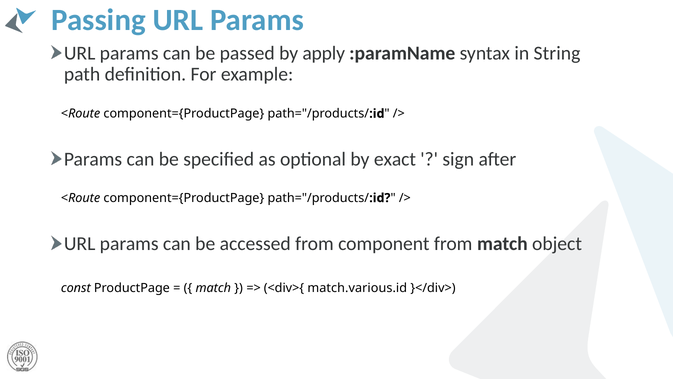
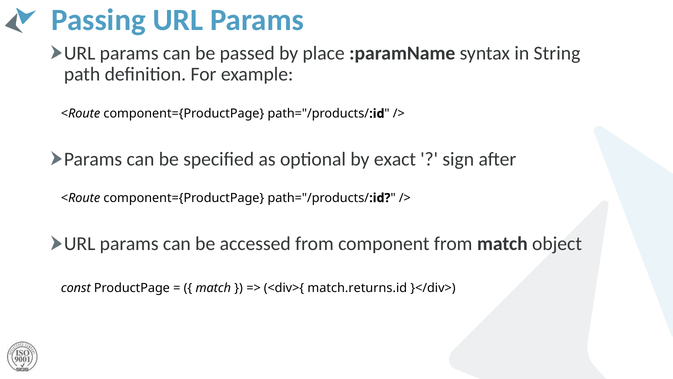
apply: apply -> place
match.various.id: match.various.id -> match.returns.id
